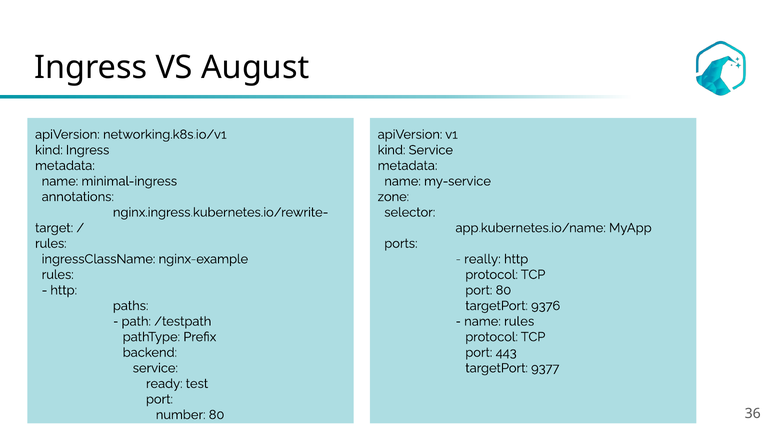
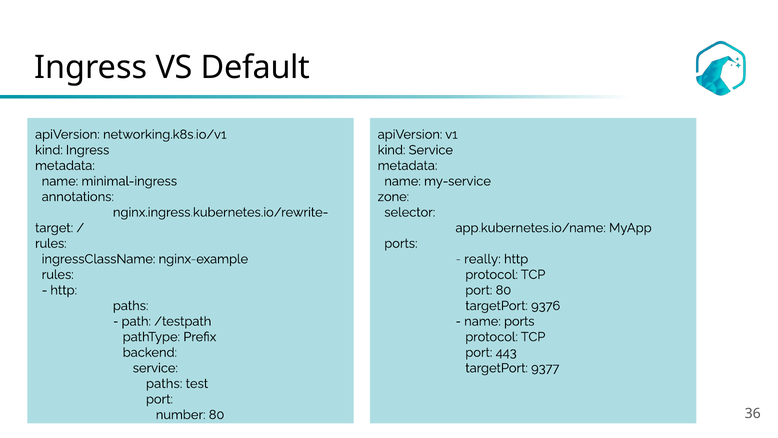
August: August -> Default
name rules: rules -> ports
ready at (164, 383): ready -> paths
